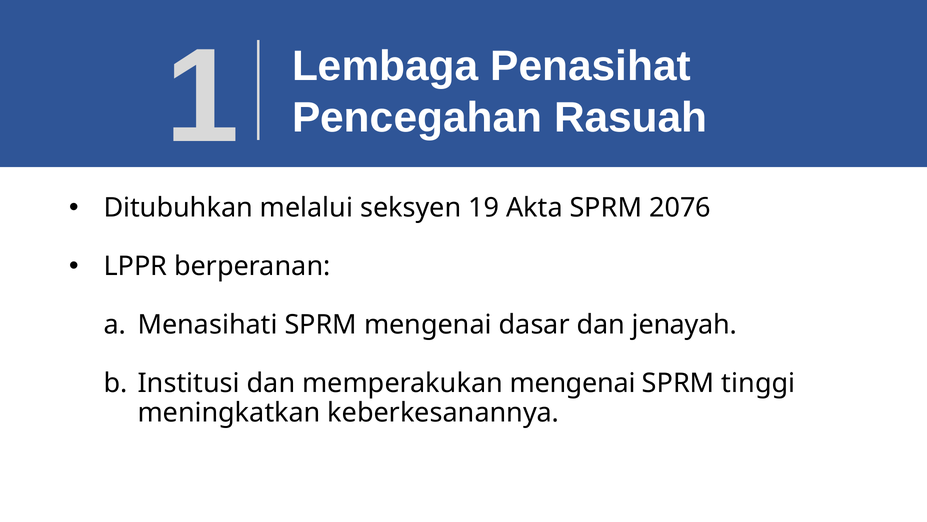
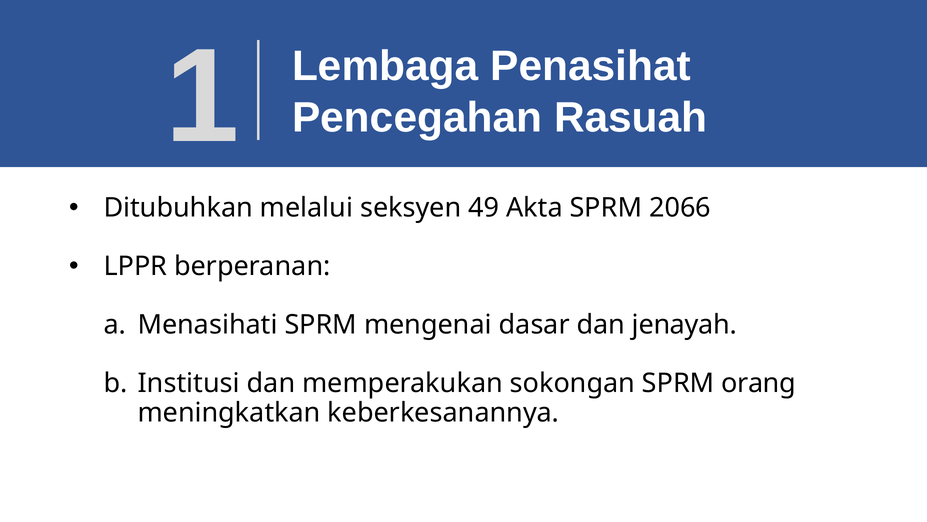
19: 19 -> 49
2076: 2076 -> 2066
memperakukan mengenai: mengenai -> sokongan
tinggi: tinggi -> orang
